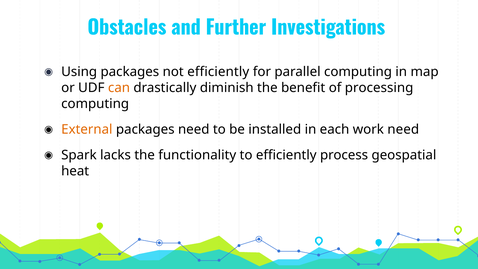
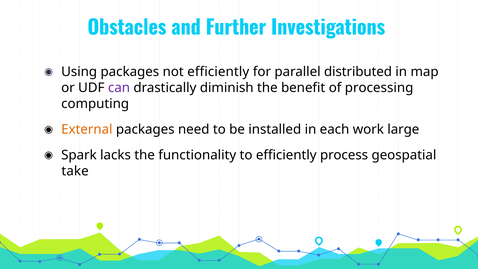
parallel computing: computing -> distributed
can colour: orange -> purple
work need: need -> large
heat: heat -> take
